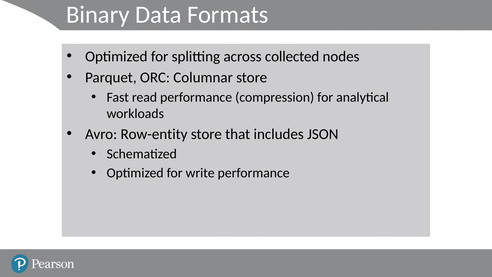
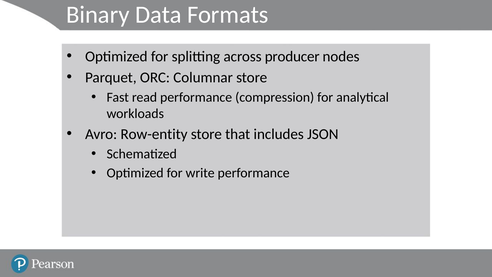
collected: collected -> producer
